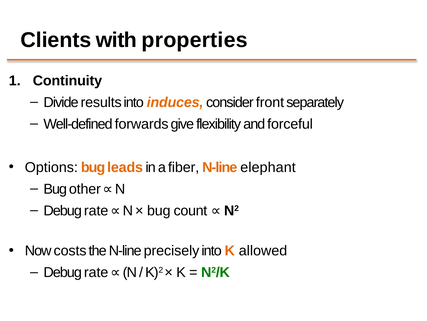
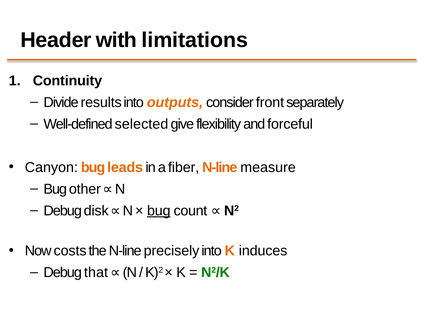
Clients: Clients -> Header
properties: properties -> limitations
induces: induces -> outputs
forwards: forwards -> selected
Options: Options -> Canyon
elephant: elephant -> measure
rate at (96, 210): rate -> disk
bug at (159, 210) underline: none -> present
allowed: allowed -> induces
rate at (96, 272): rate -> that
